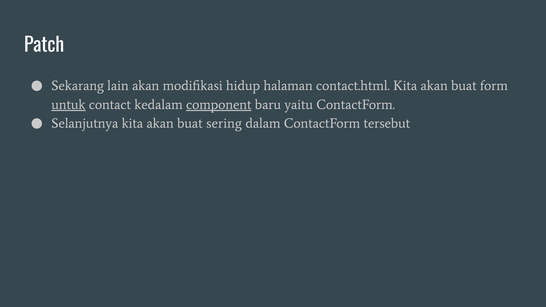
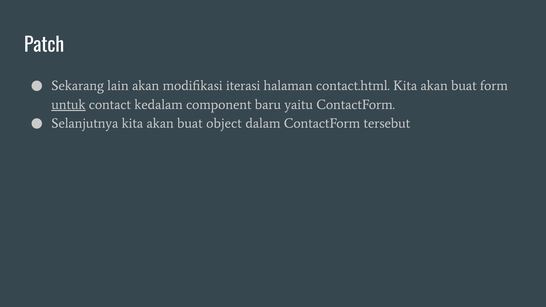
hidup: hidup -> iterasi
component underline: present -> none
sering: sering -> object
